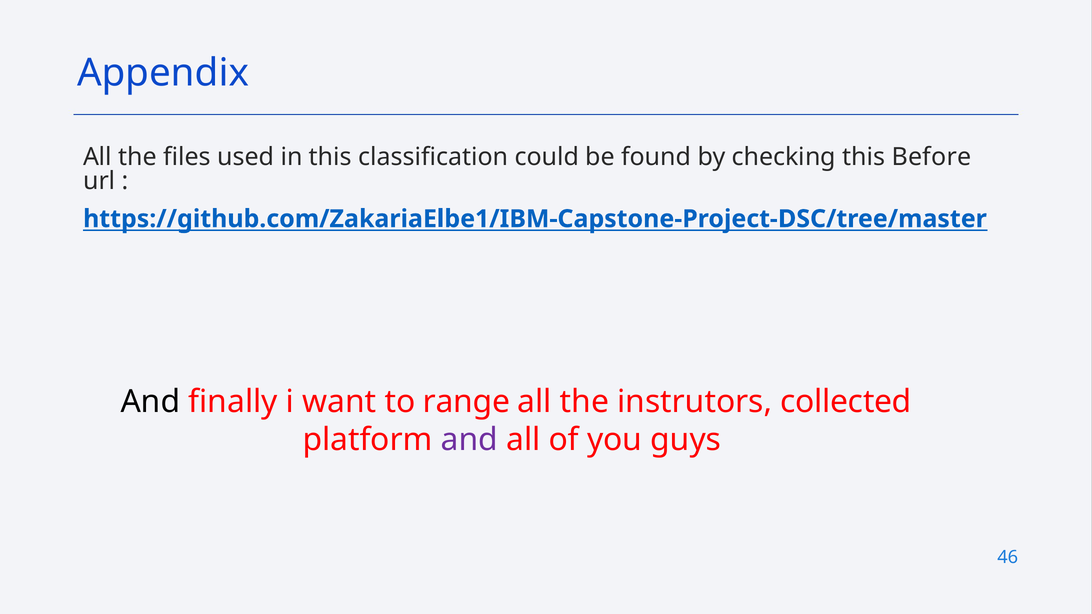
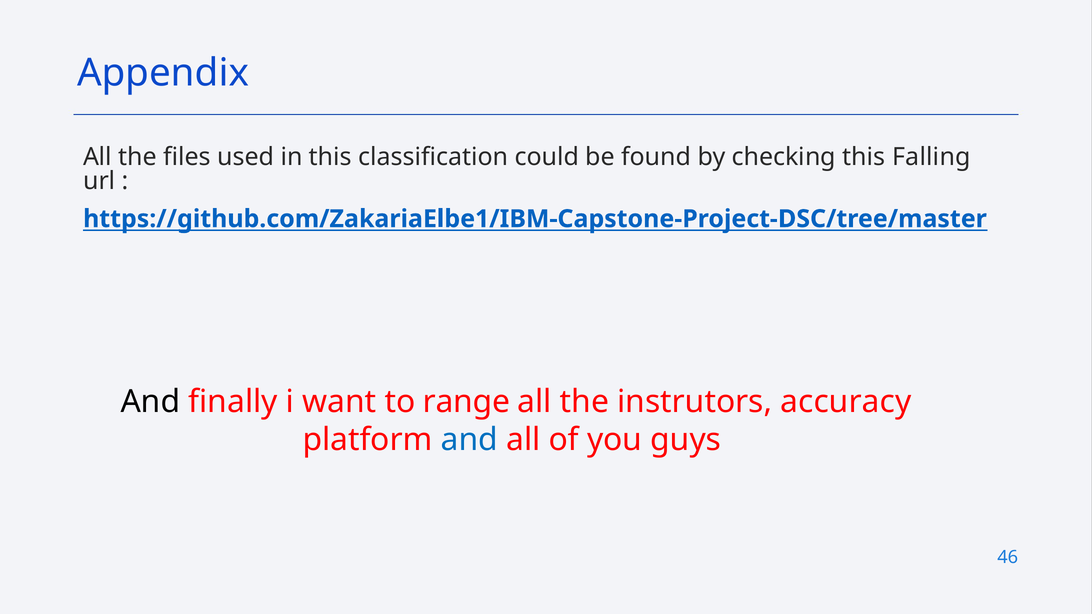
Before: Before -> Falling
collected: collected -> accuracy
and at (469, 440) colour: purple -> blue
